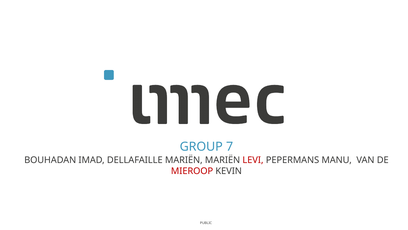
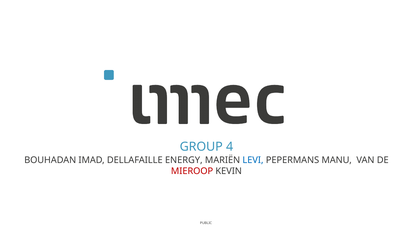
7: 7 -> 4
DELLAFAILLE MARIËN: MARIËN -> ENERGY
LEVI colour: red -> blue
